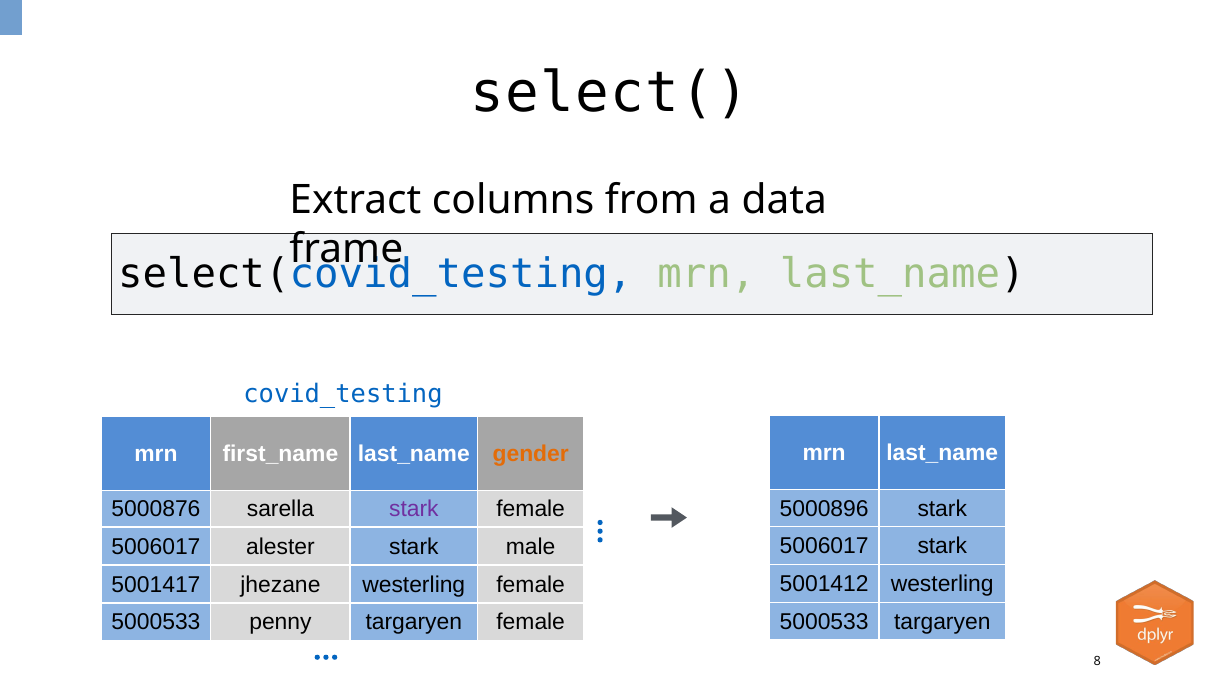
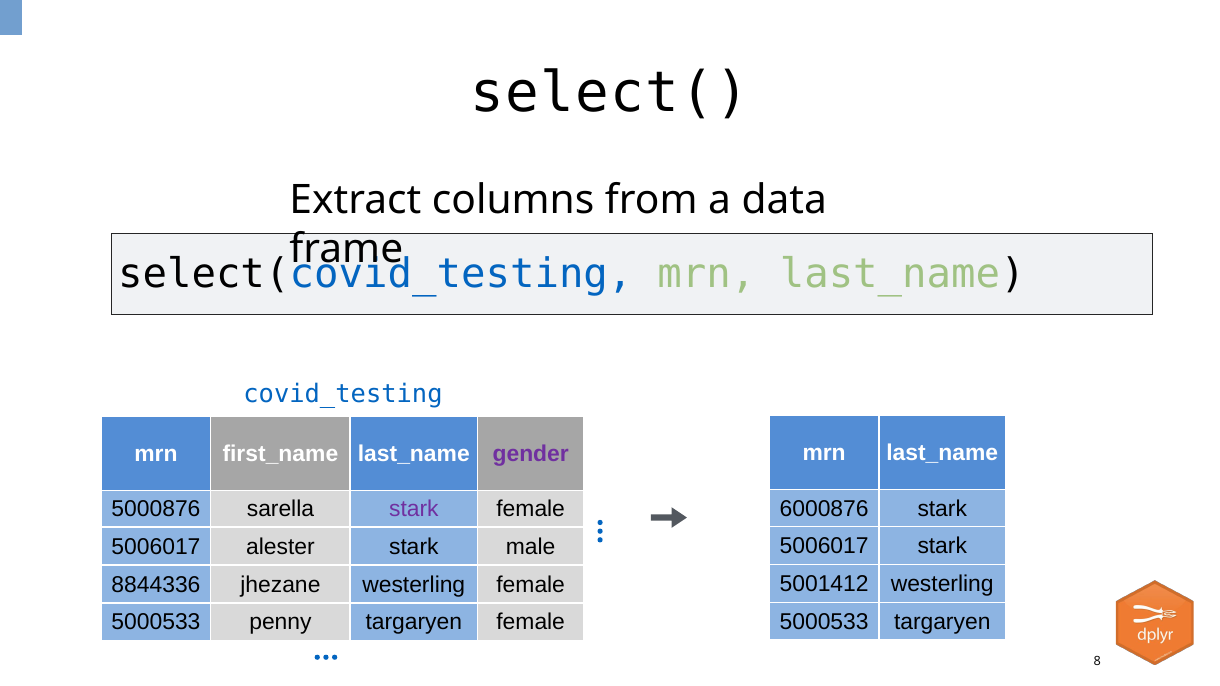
gender colour: orange -> purple
5000896: 5000896 -> 6000876
5001417: 5001417 -> 8844336
